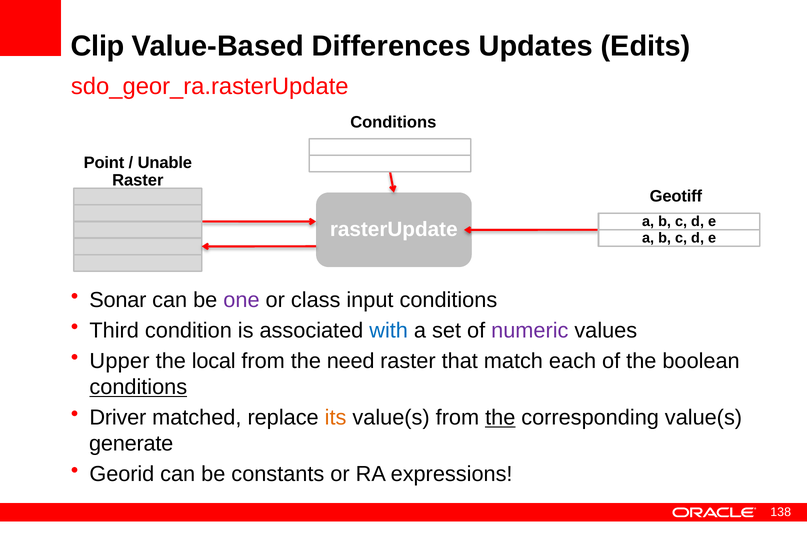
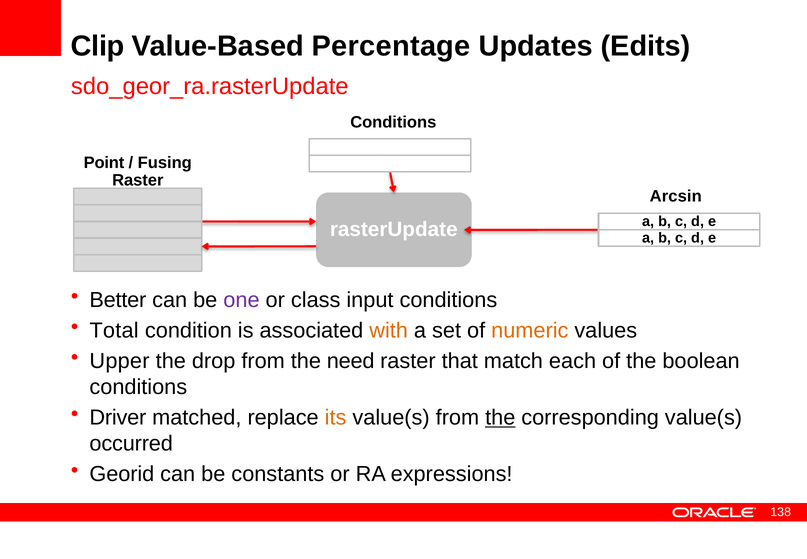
Differences: Differences -> Percentage
Unable: Unable -> Fusing
Geotiff: Geotiff -> Arcsin
Sonar: Sonar -> Better
Third: Third -> Total
with colour: blue -> orange
numeric colour: purple -> orange
local: local -> drop
conditions at (138, 387) underline: present -> none
generate: generate -> occurred
